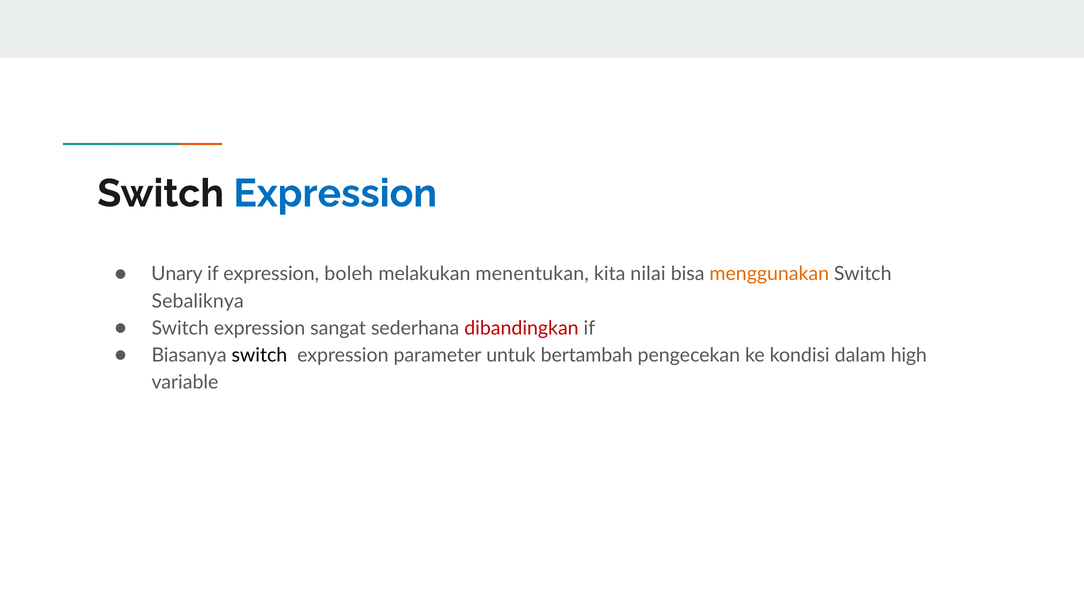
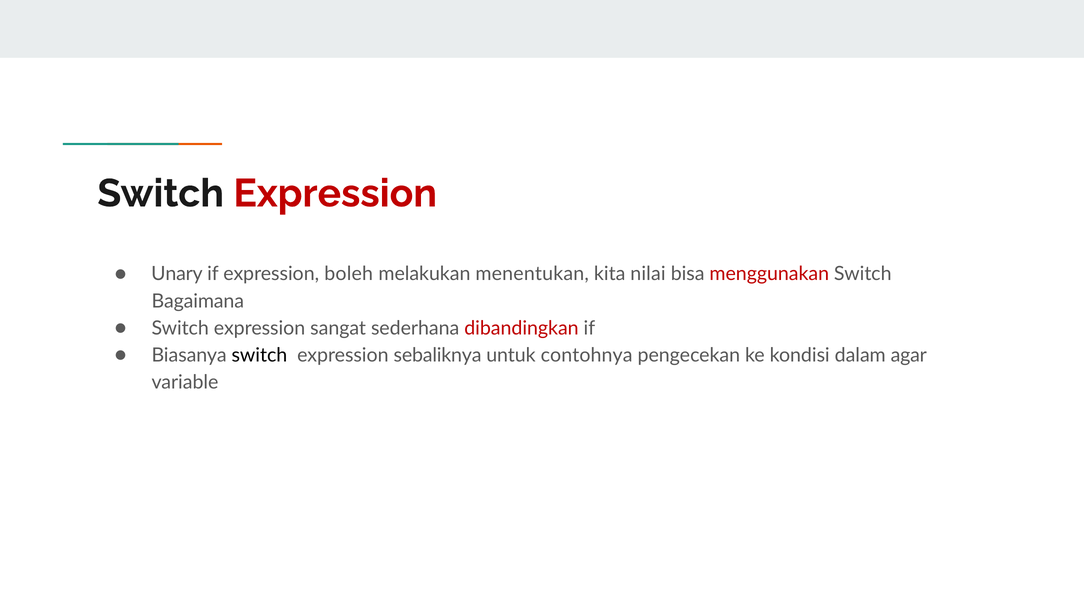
Expression at (335, 193) colour: blue -> red
menggunakan colour: orange -> red
Sebaliknya: Sebaliknya -> Bagaimana
parameter: parameter -> sebaliknya
bertambah: bertambah -> contohnya
high: high -> agar
